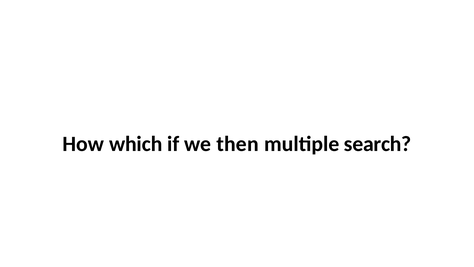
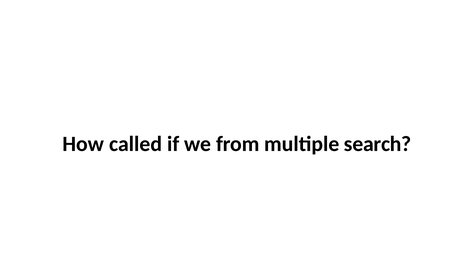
which: which -> called
then: then -> from
